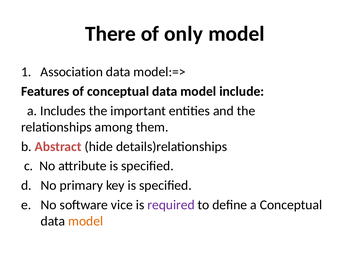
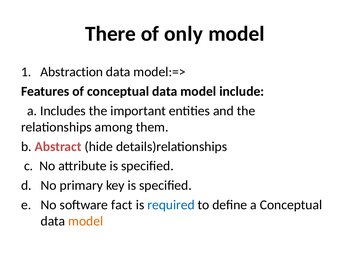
Association: Association -> Abstraction
vice: vice -> fact
required colour: purple -> blue
